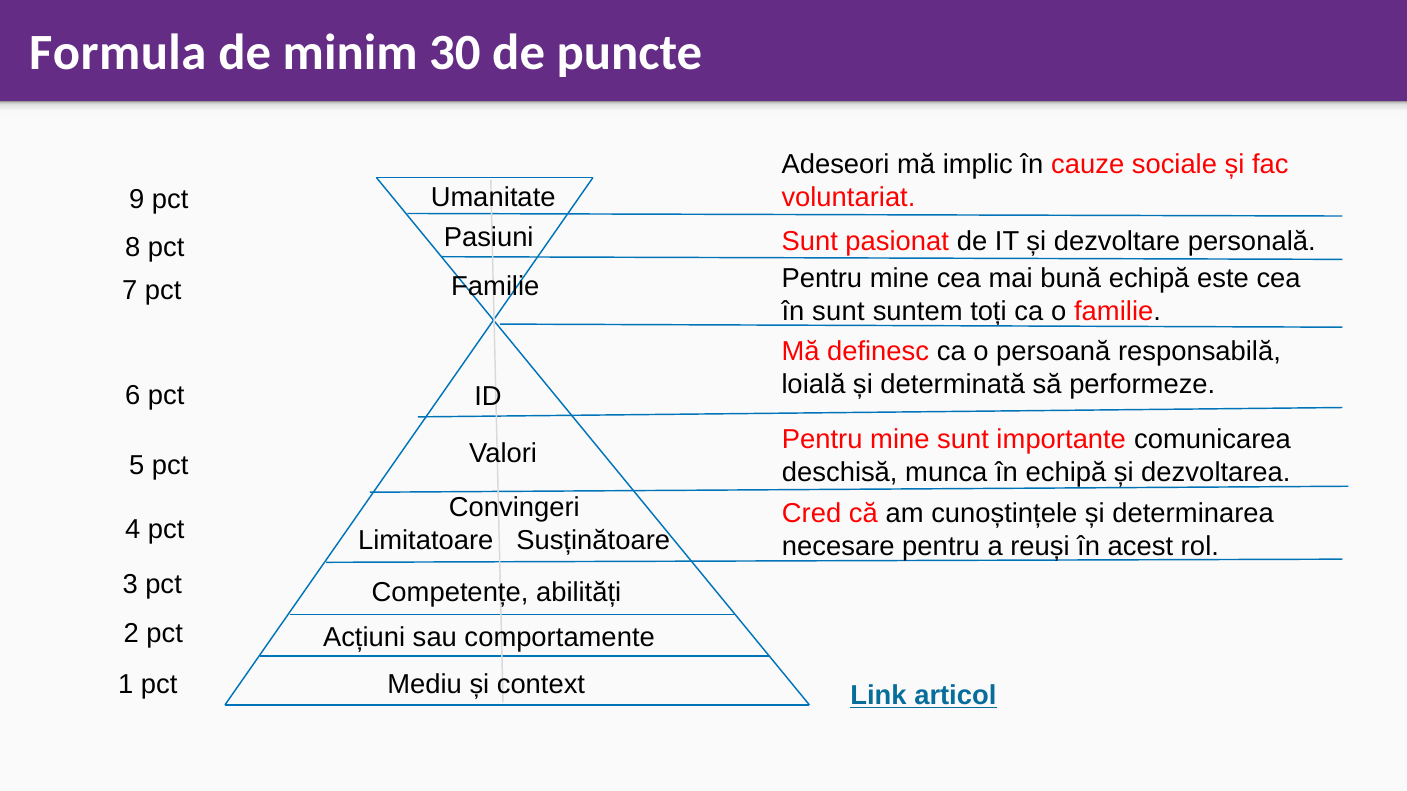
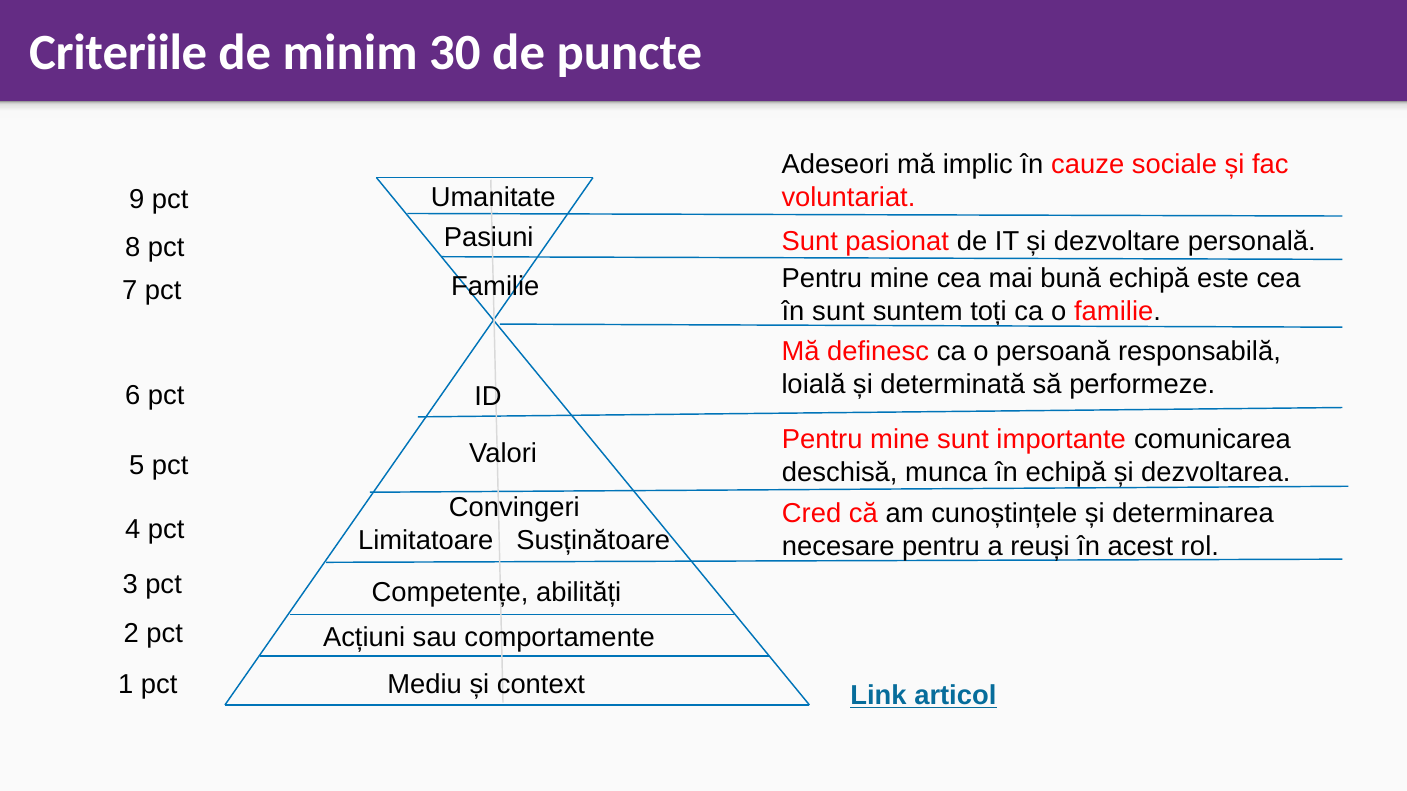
Formula: Formula -> Criteriile
